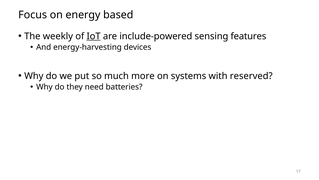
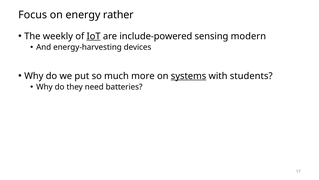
based: based -> rather
features: features -> modern
systems underline: none -> present
reserved: reserved -> students
